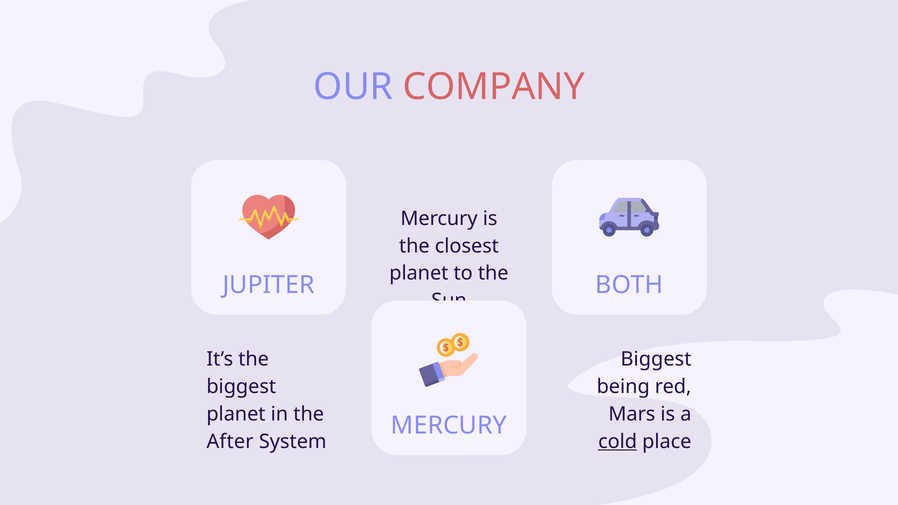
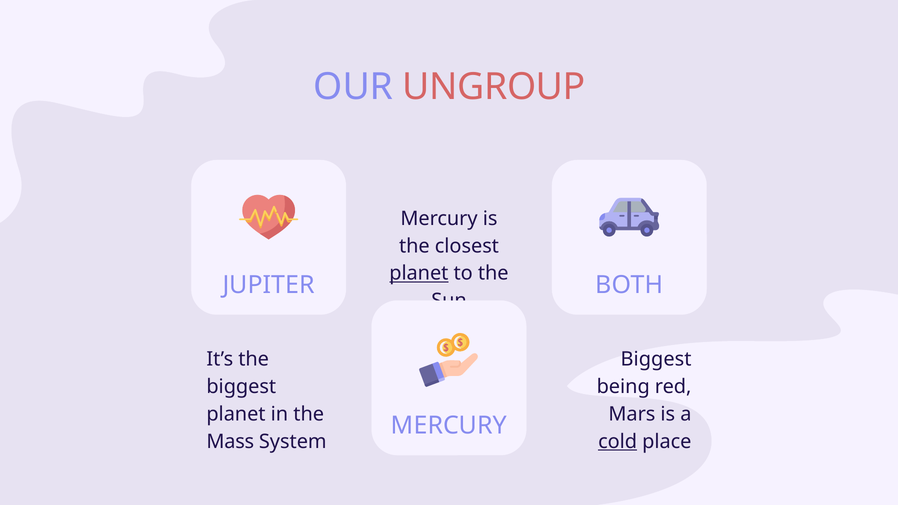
COMPANY: COMPANY -> UNGROUP
planet at (419, 273) underline: none -> present
After: After -> Mass
